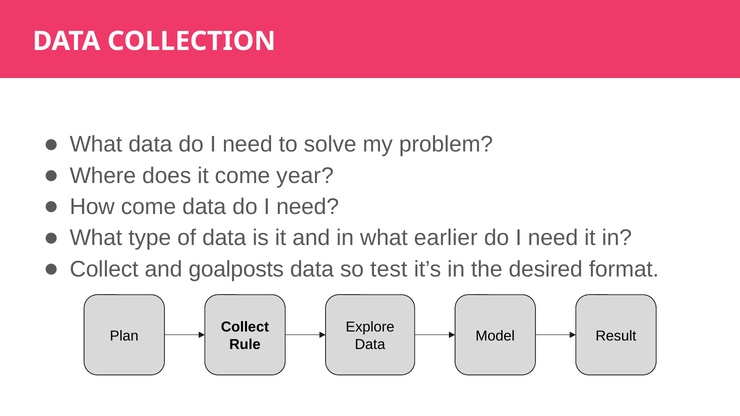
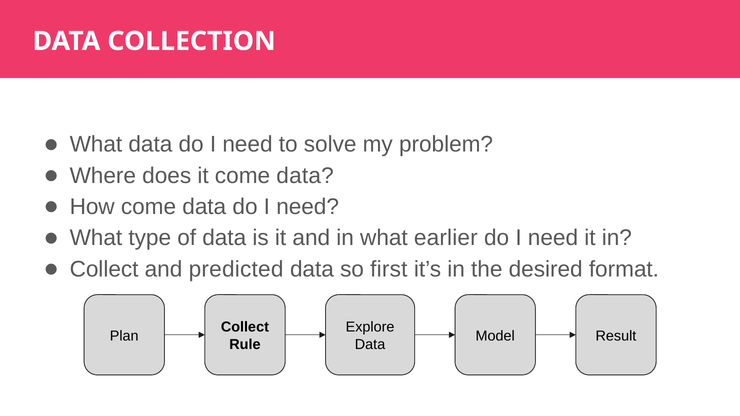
it come year: year -> data
goalposts: goalposts -> predicted
test: test -> first
